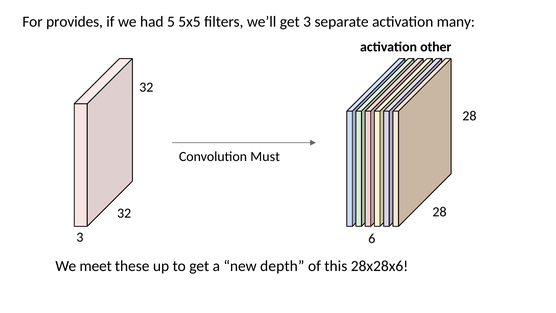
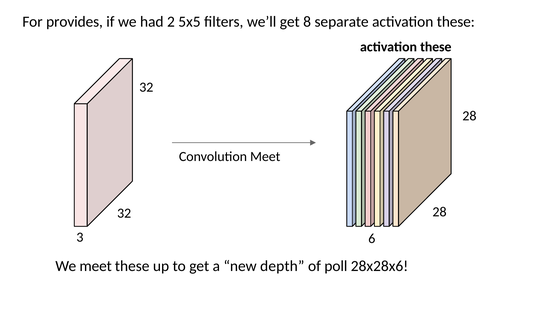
5: 5 -> 2
get 3: 3 -> 8
separate activation many: many -> these
other at (436, 47): other -> these
Convolution Must: Must -> Meet
this: this -> poll
